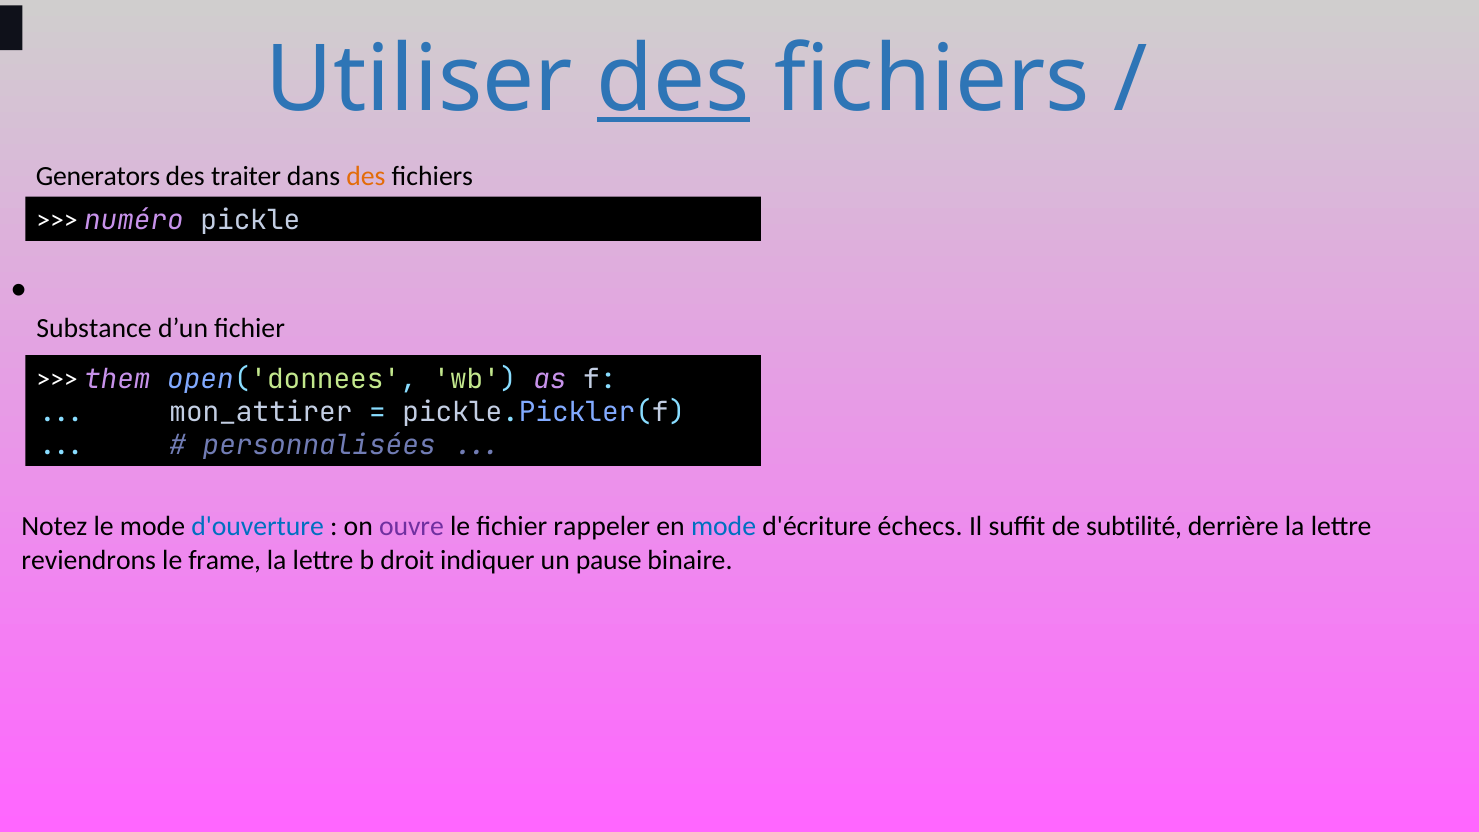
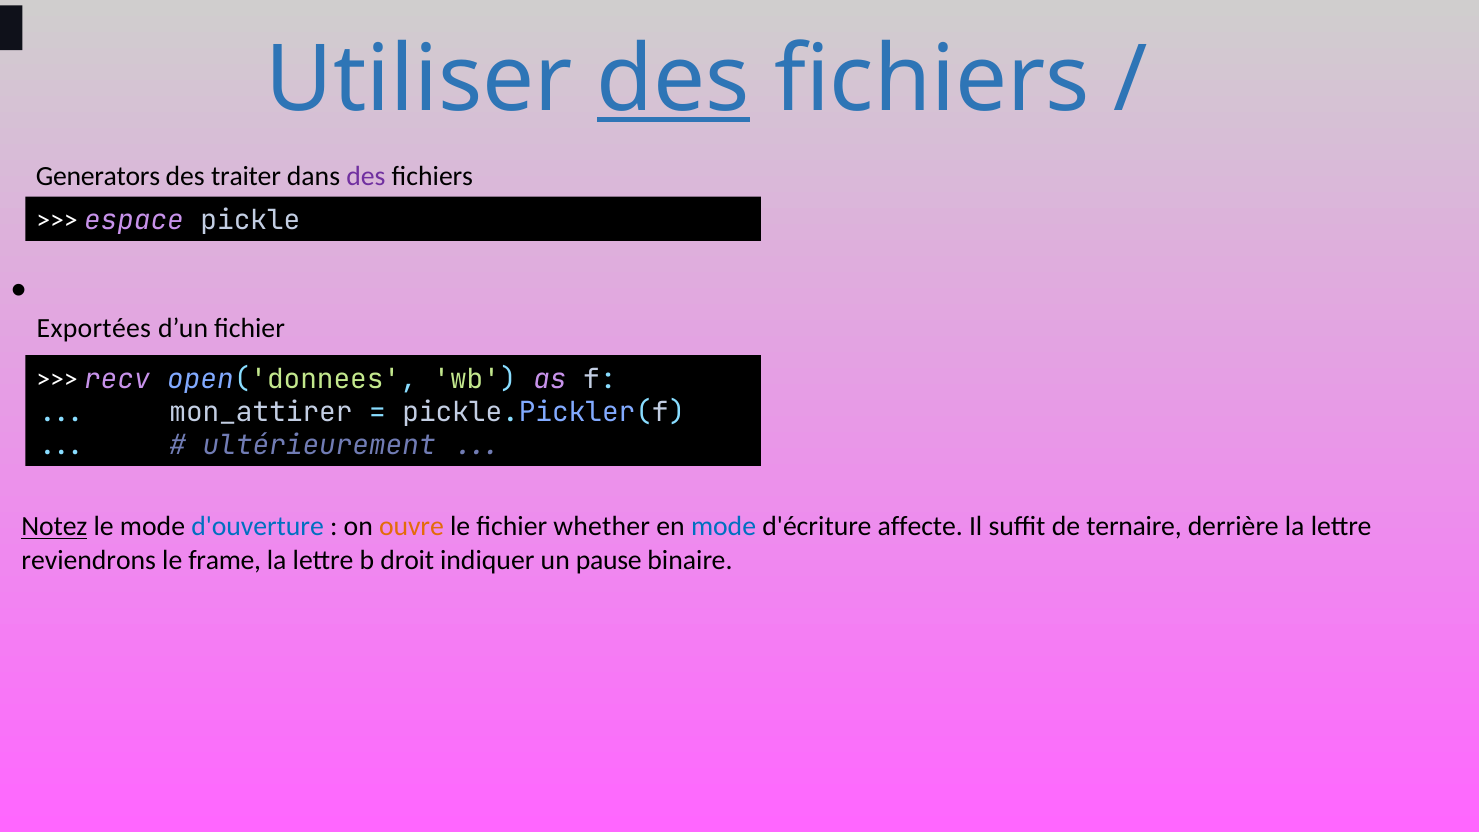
des at (366, 176) colour: orange -> purple
numéro: numéro -> espace
Substance: Substance -> Exportées
them: them -> recv
personnalisées: personnalisées -> ultérieurement
Notez underline: none -> present
ouvre colour: purple -> orange
rappeler: rappeler -> whether
échecs: échecs -> affecte
subtilité: subtilité -> ternaire
